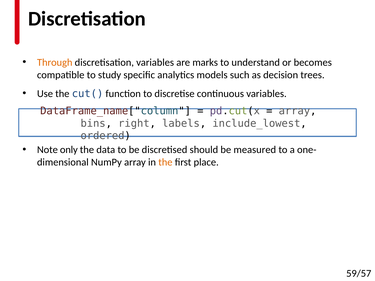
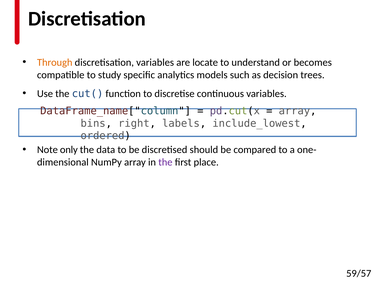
marks: marks -> locate
measured: measured -> compared
the at (165, 162) colour: orange -> purple
